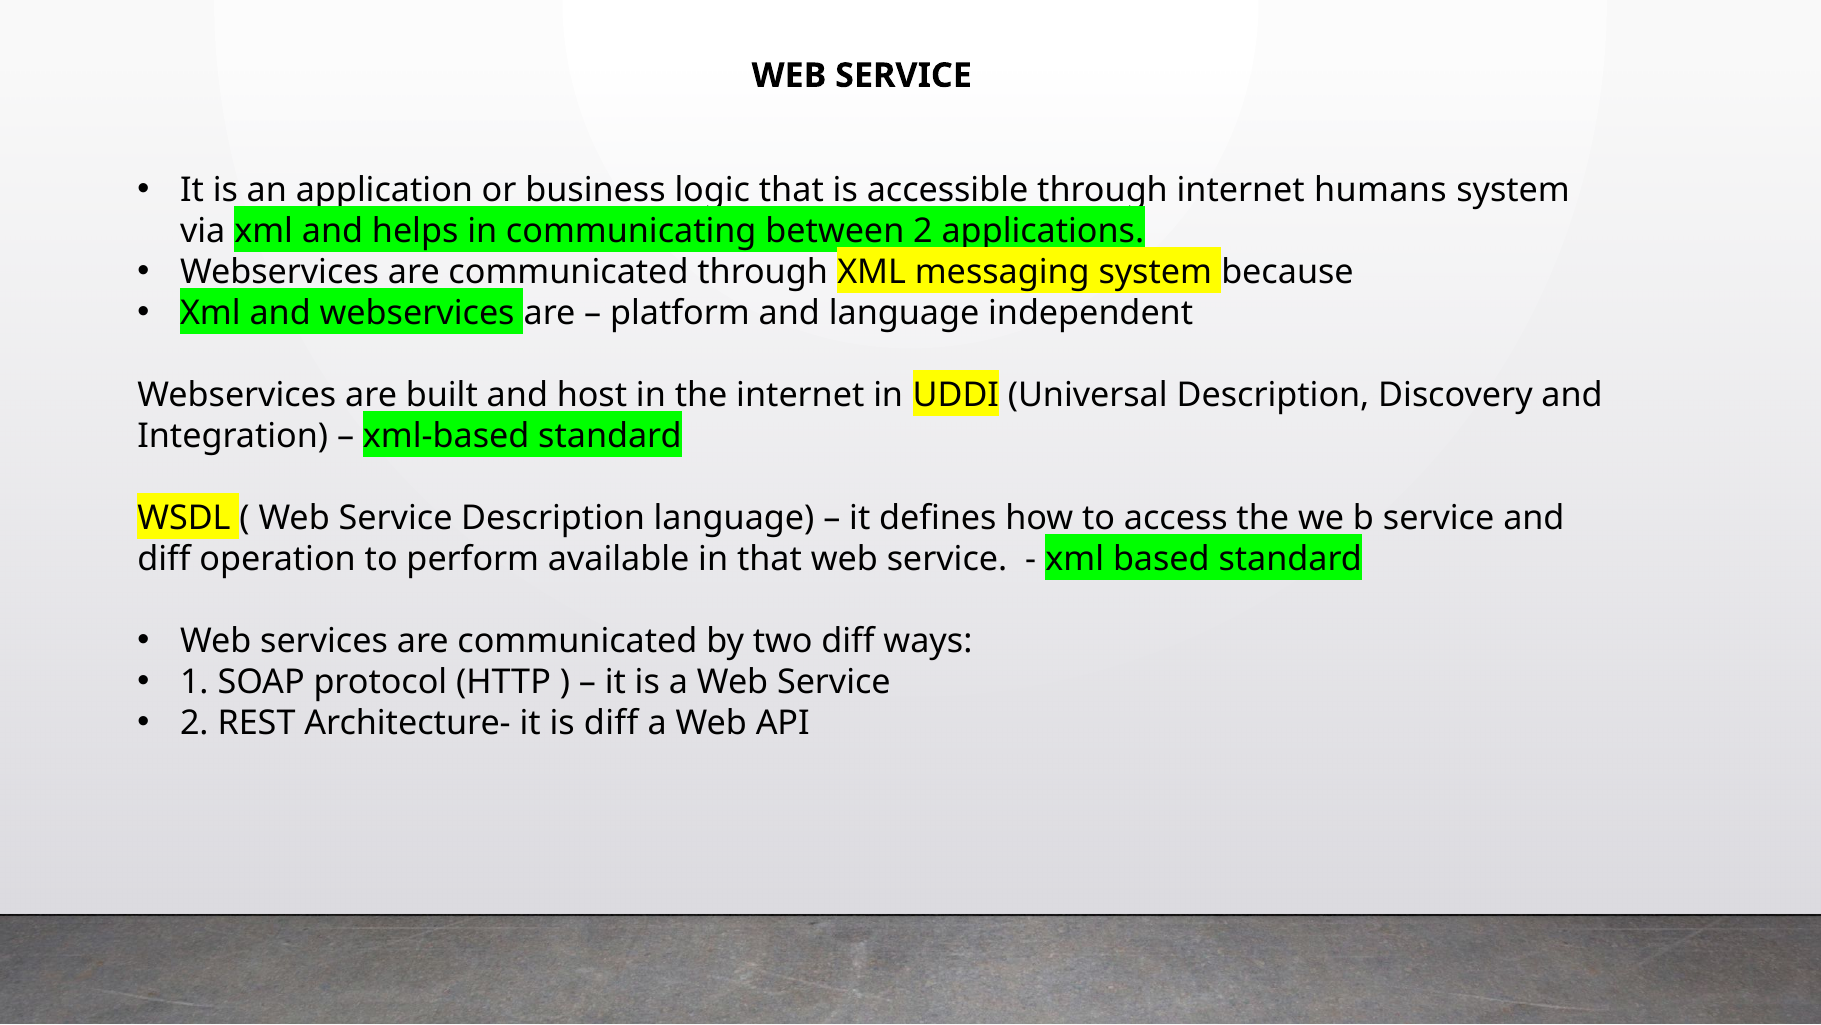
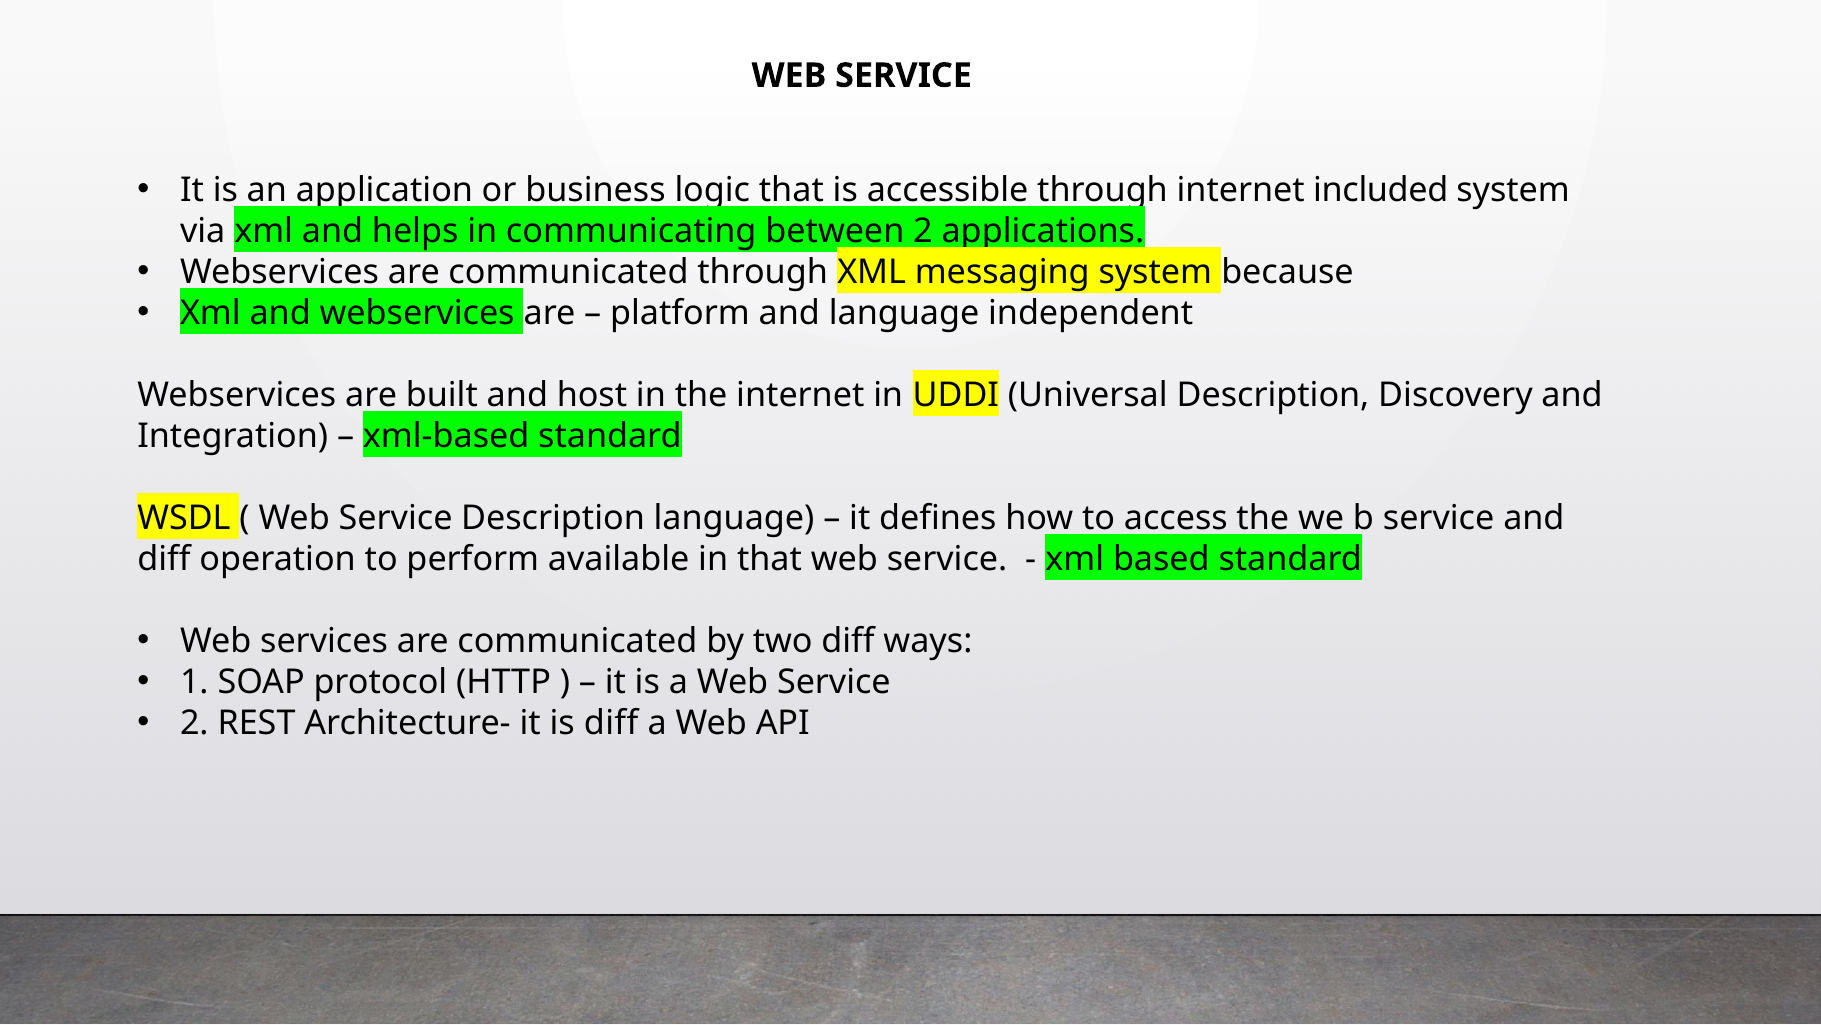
humans: humans -> included
